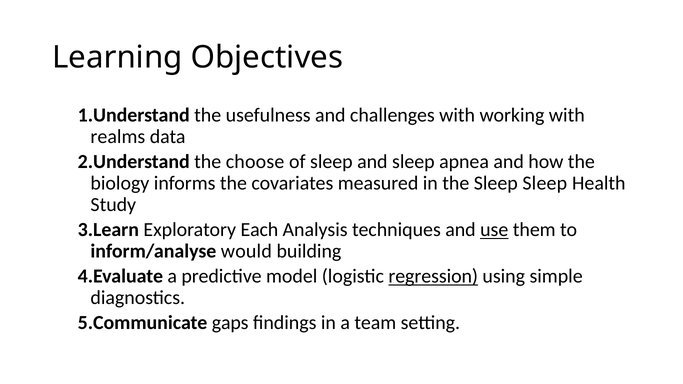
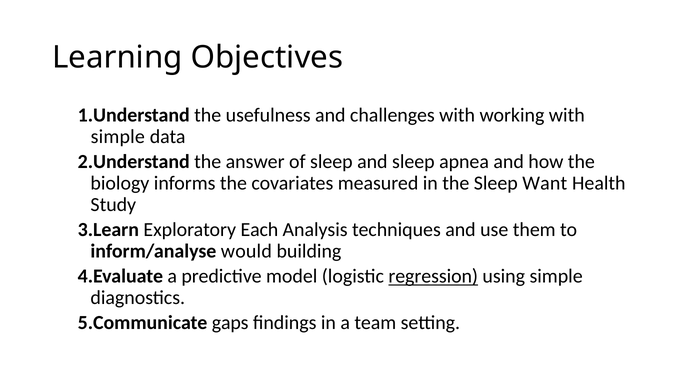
realms at (118, 137): realms -> simple
choose: choose -> answer
Sleep Sleep: Sleep -> Want
use underline: present -> none
